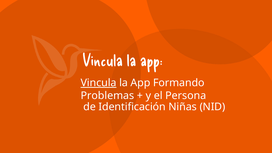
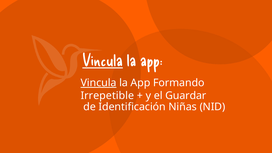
Vincula at (103, 61) underline: none -> present
Problemas: Problemas -> Irrepetible
Persona: Persona -> Guardar
